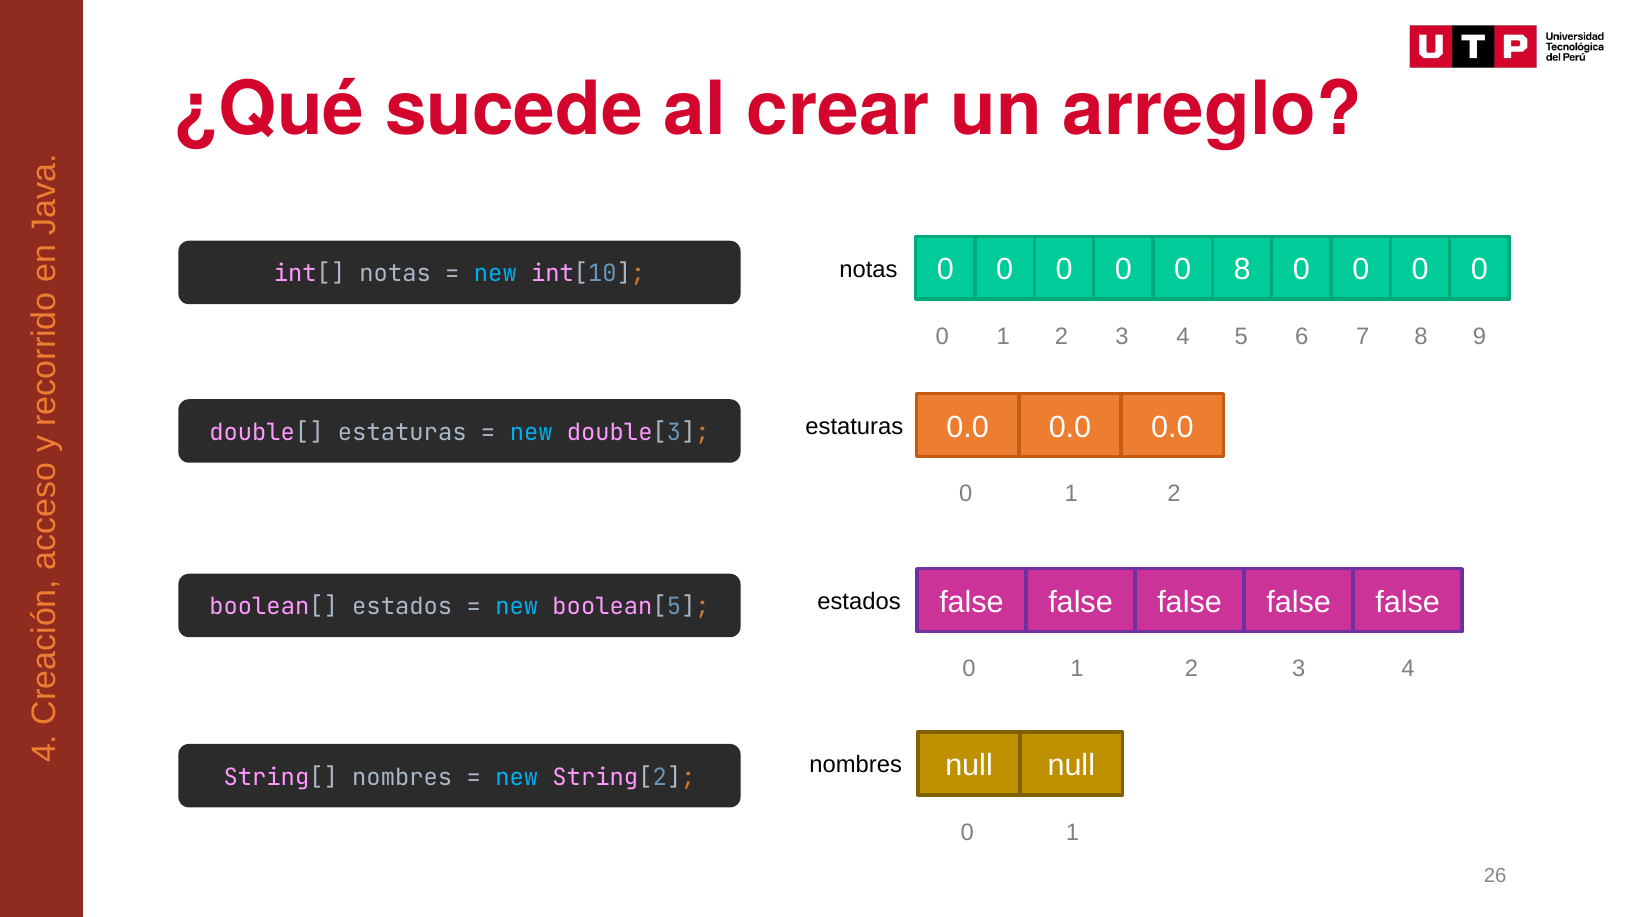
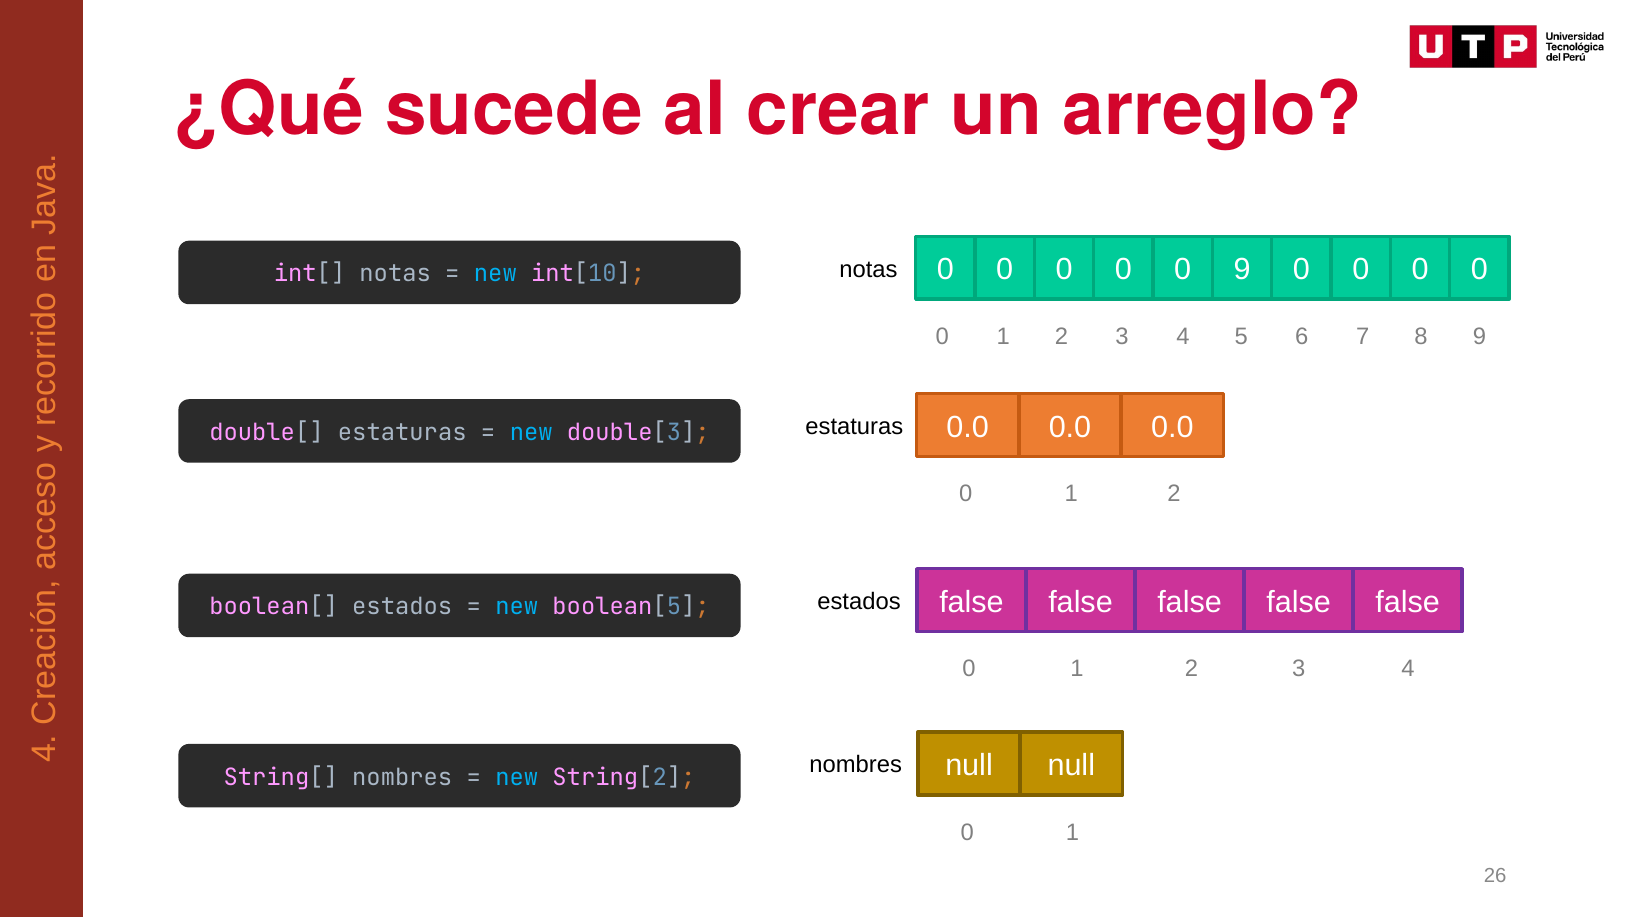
0 8: 8 -> 9
